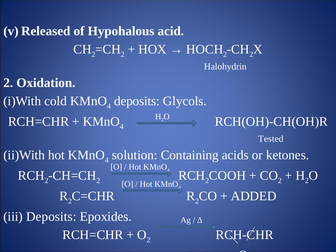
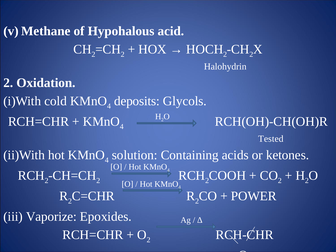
Released: Released -> Methane
ADDED: ADDED -> POWER
iii Deposits: Deposits -> Vaporize
